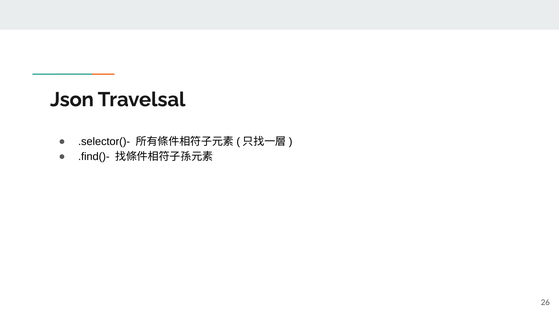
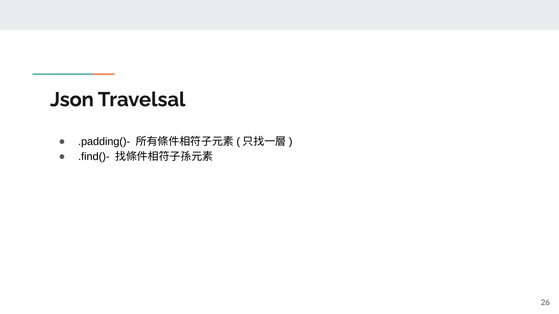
.selector()-: .selector()- -> .padding()-
